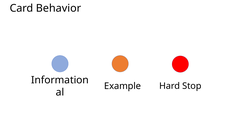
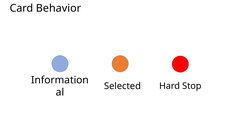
Example: Example -> Selected
